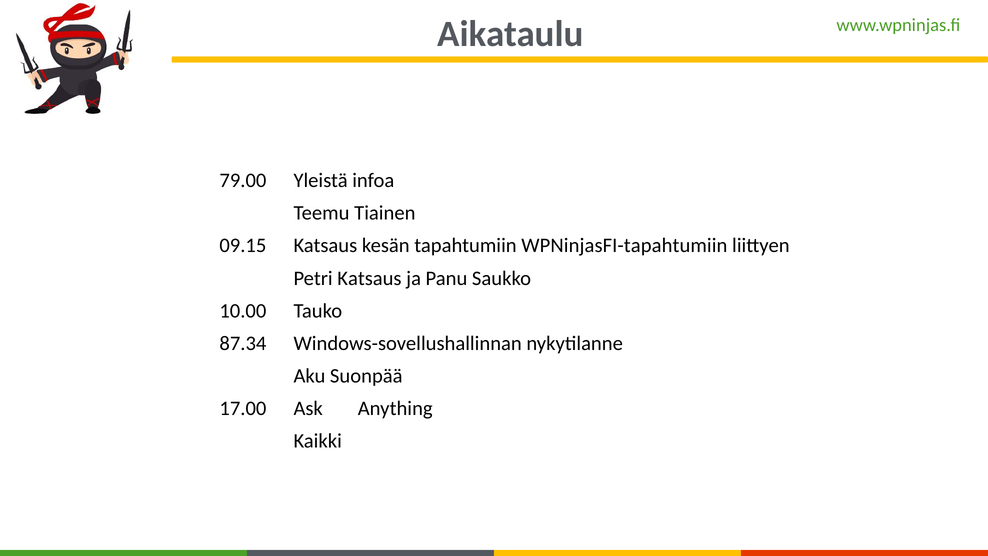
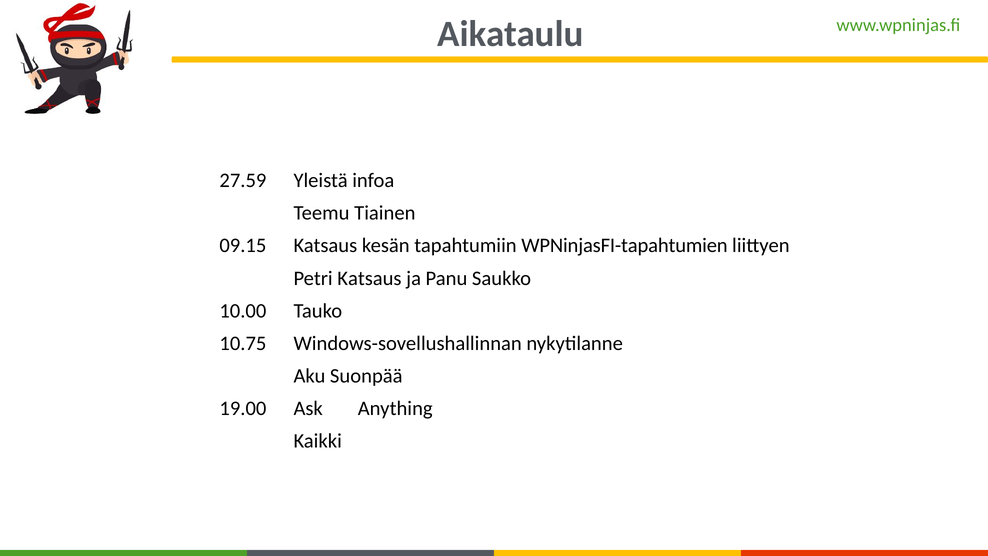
79.00: 79.00 -> 27.59
WPNinjasFI-tapahtumiin: WPNinjasFI-tapahtumiin -> WPNinjasFI-tapahtumien
87.34: 87.34 -> 10.75
17.00: 17.00 -> 19.00
